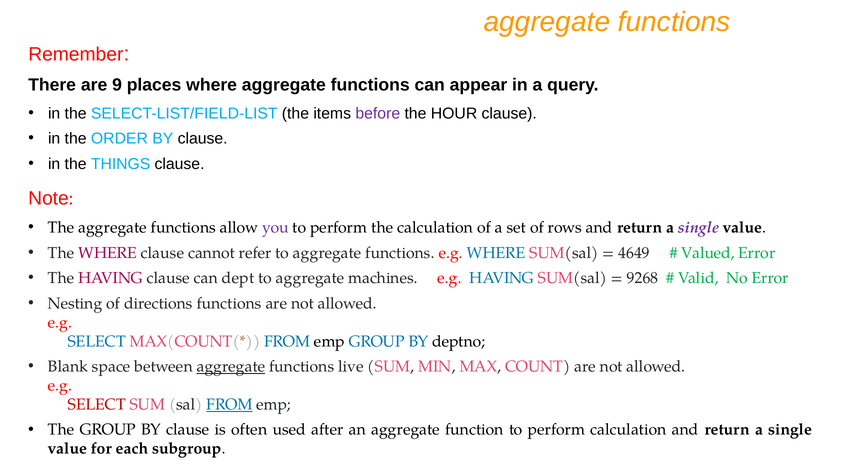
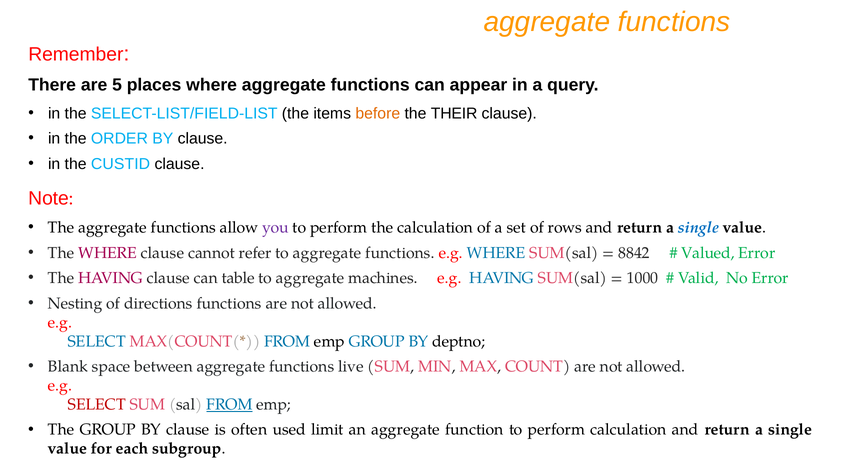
9: 9 -> 5
before colour: purple -> orange
HOUR: HOUR -> THEIR
THINGS: THINGS -> CUSTID
single at (698, 227) colour: purple -> blue
4649: 4649 -> 8842
dept: dept -> table
9268: 9268 -> 1000
aggregate at (231, 366) underline: present -> none
after: after -> limit
